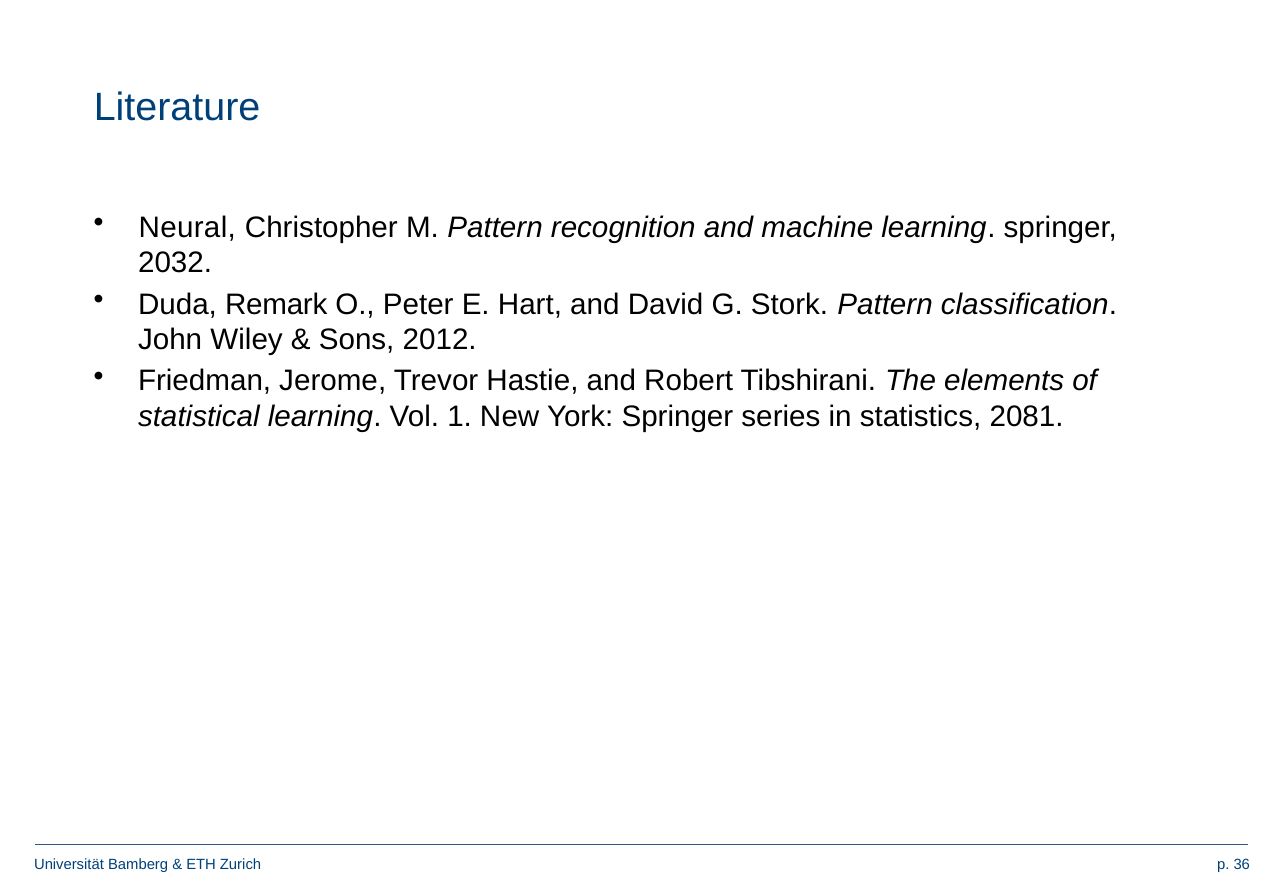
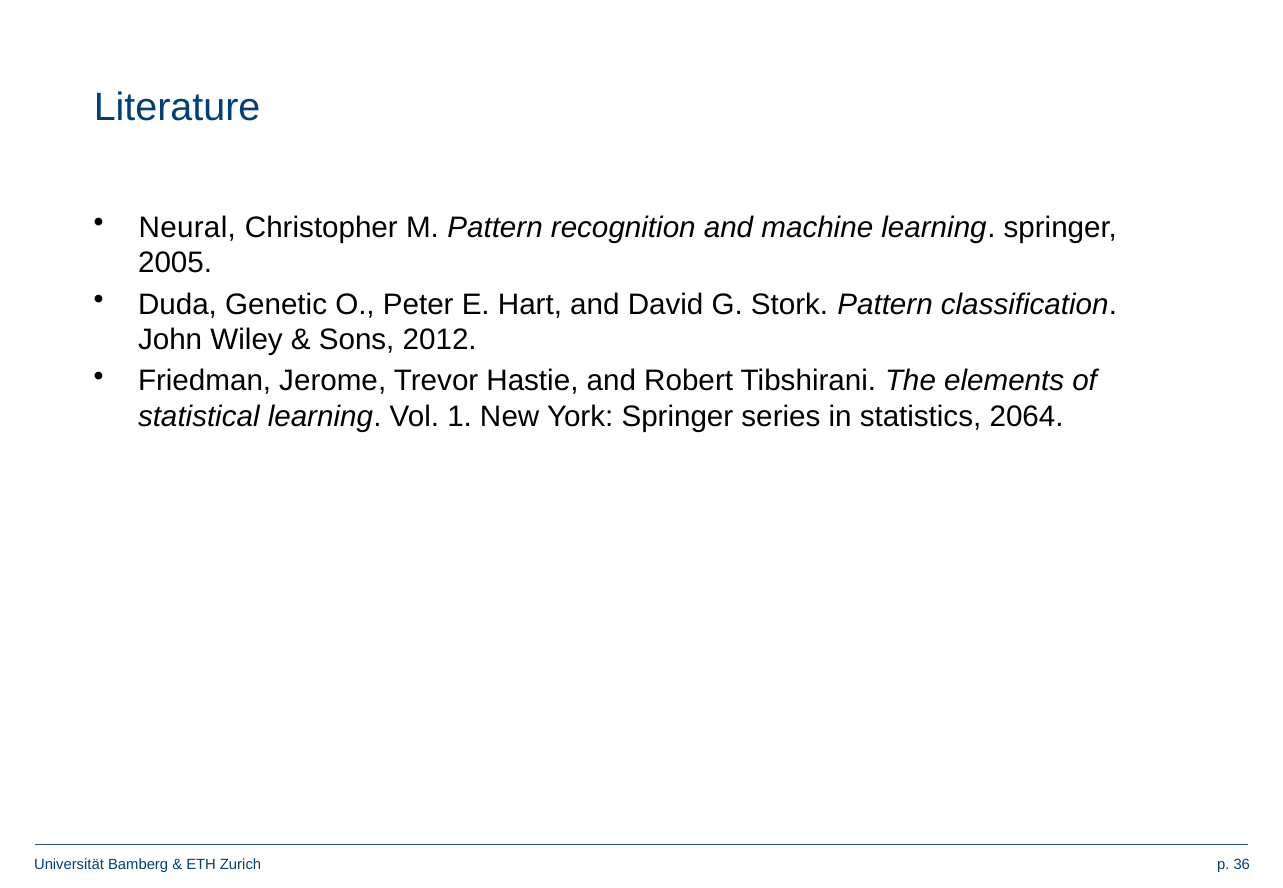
2032: 2032 -> 2005
Remark: Remark -> Genetic
2081: 2081 -> 2064
